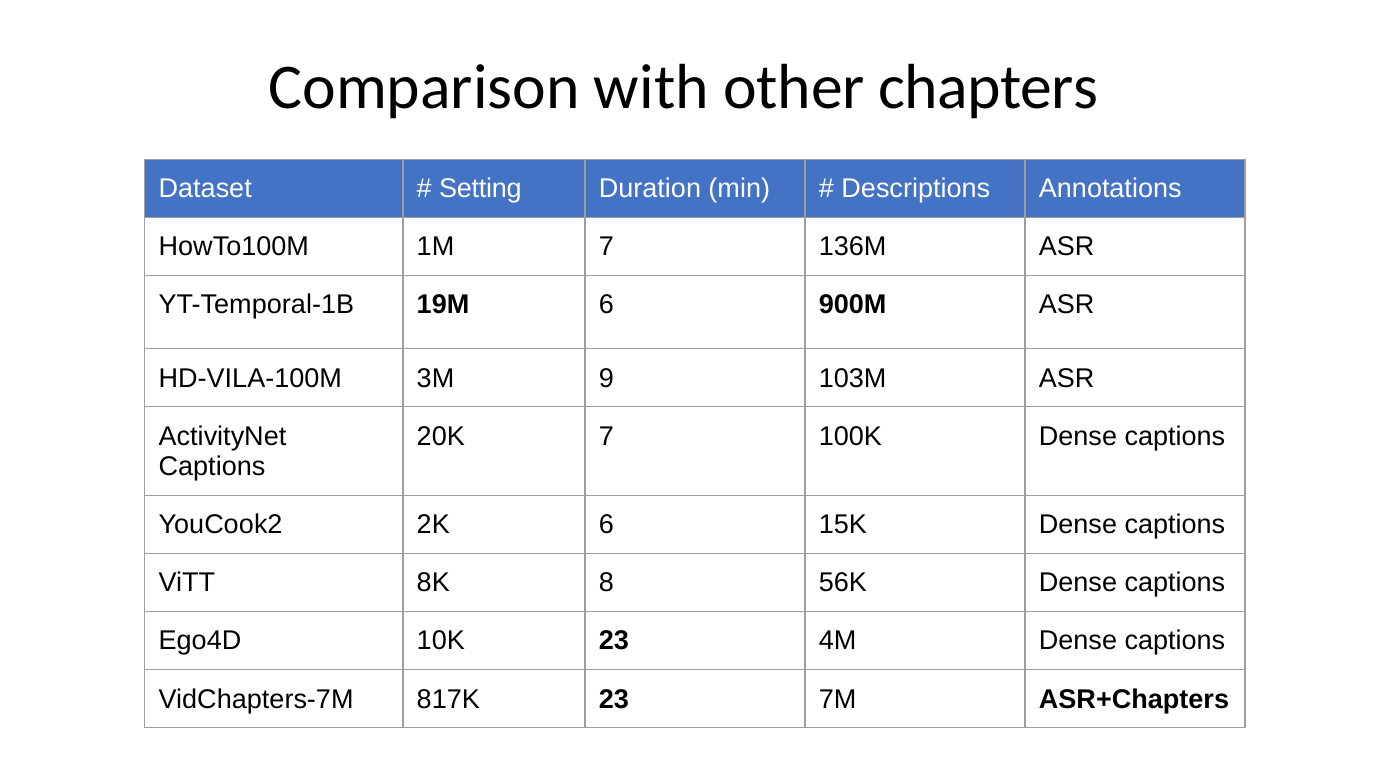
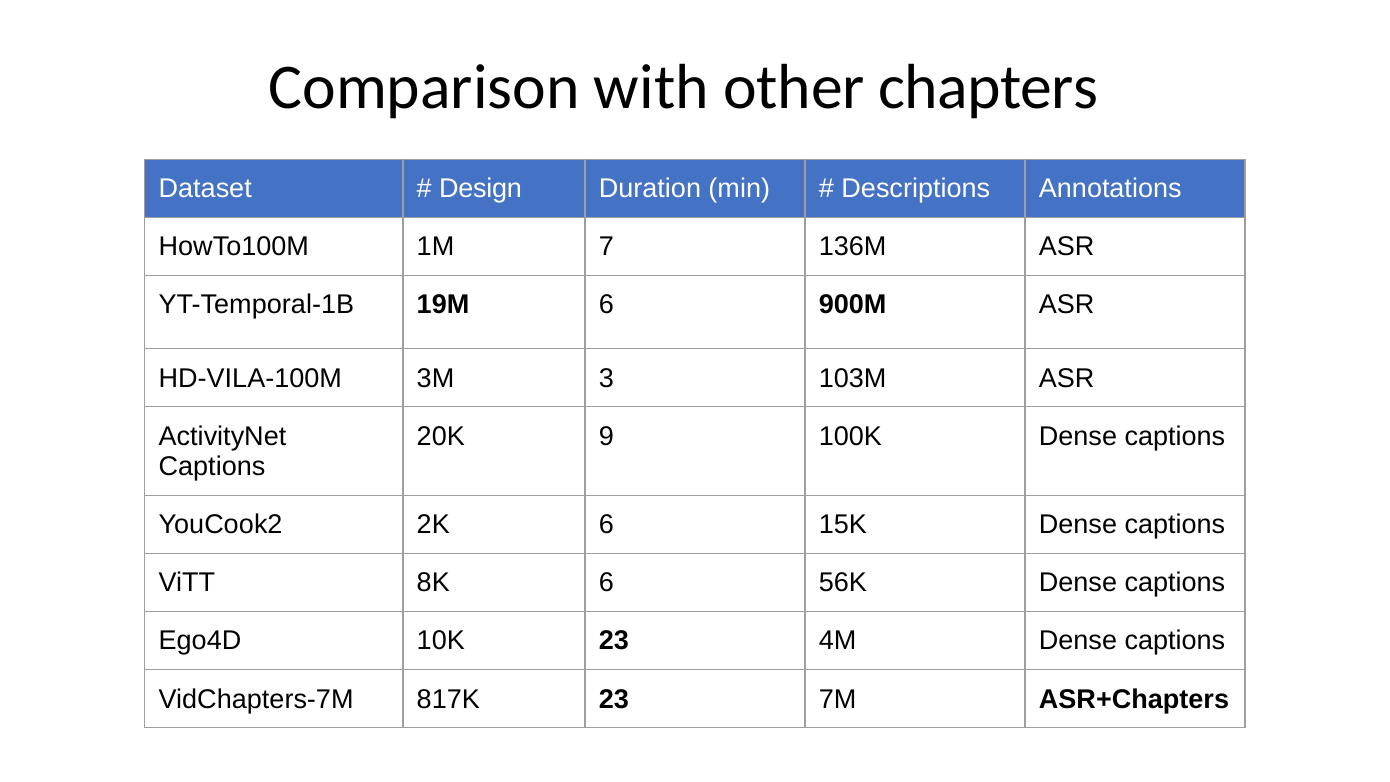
Setting: Setting -> Design
9: 9 -> 3
20K 7: 7 -> 9
8K 8: 8 -> 6
